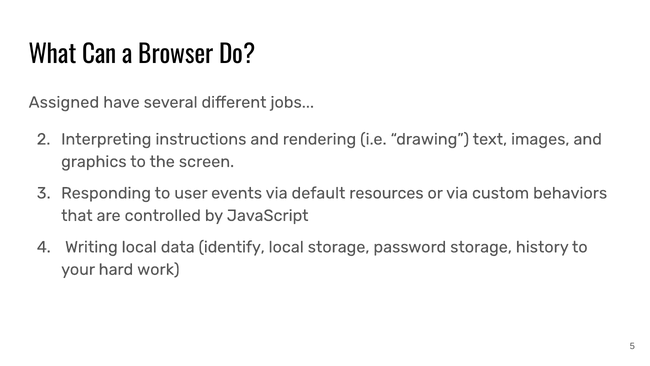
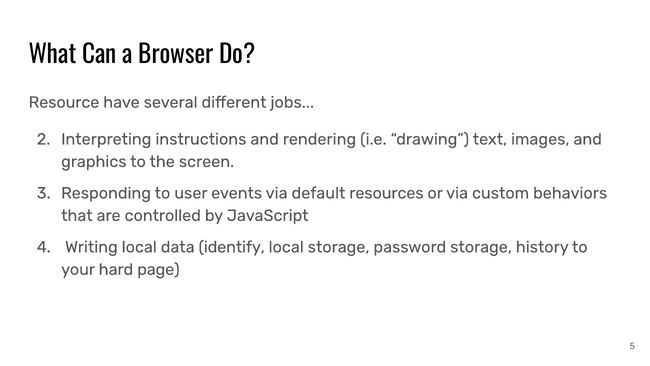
Assigned: Assigned -> Resource
work: work -> page
